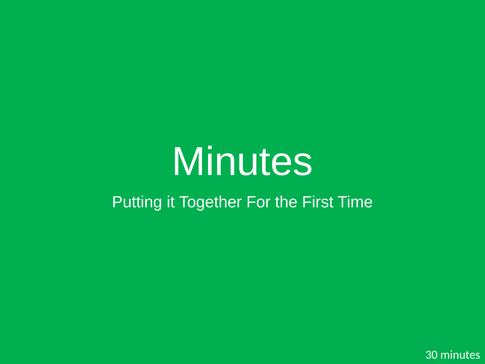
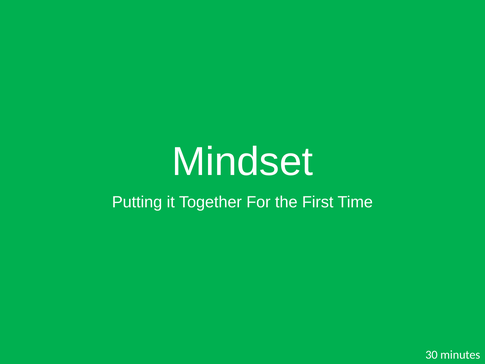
Minutes at (242, 162): Minutes -> Mindset
